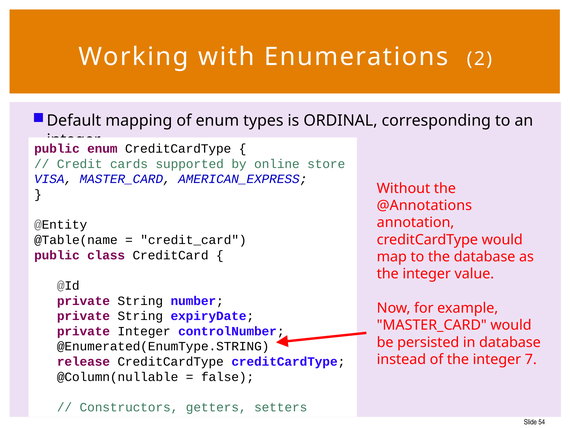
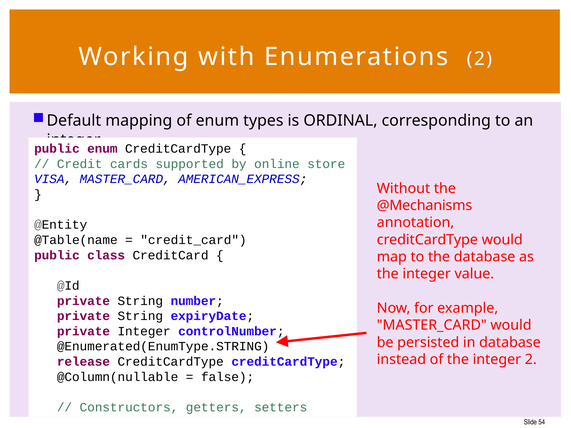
@Annotations: @Annotations -> @Mechanisms
integer 7: 7 -> 2
